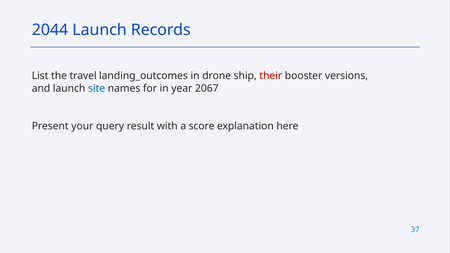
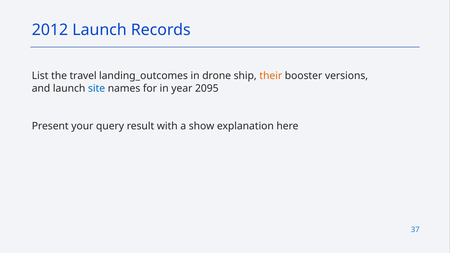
2044: 2044 -> 2012
their colour: red -> orange
2067: 2067 -> 2095
score: score -> show
